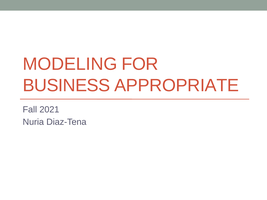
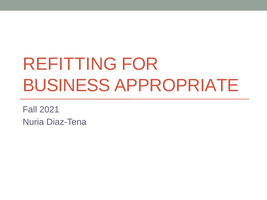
MODELING: MODELING -> REFITTING
